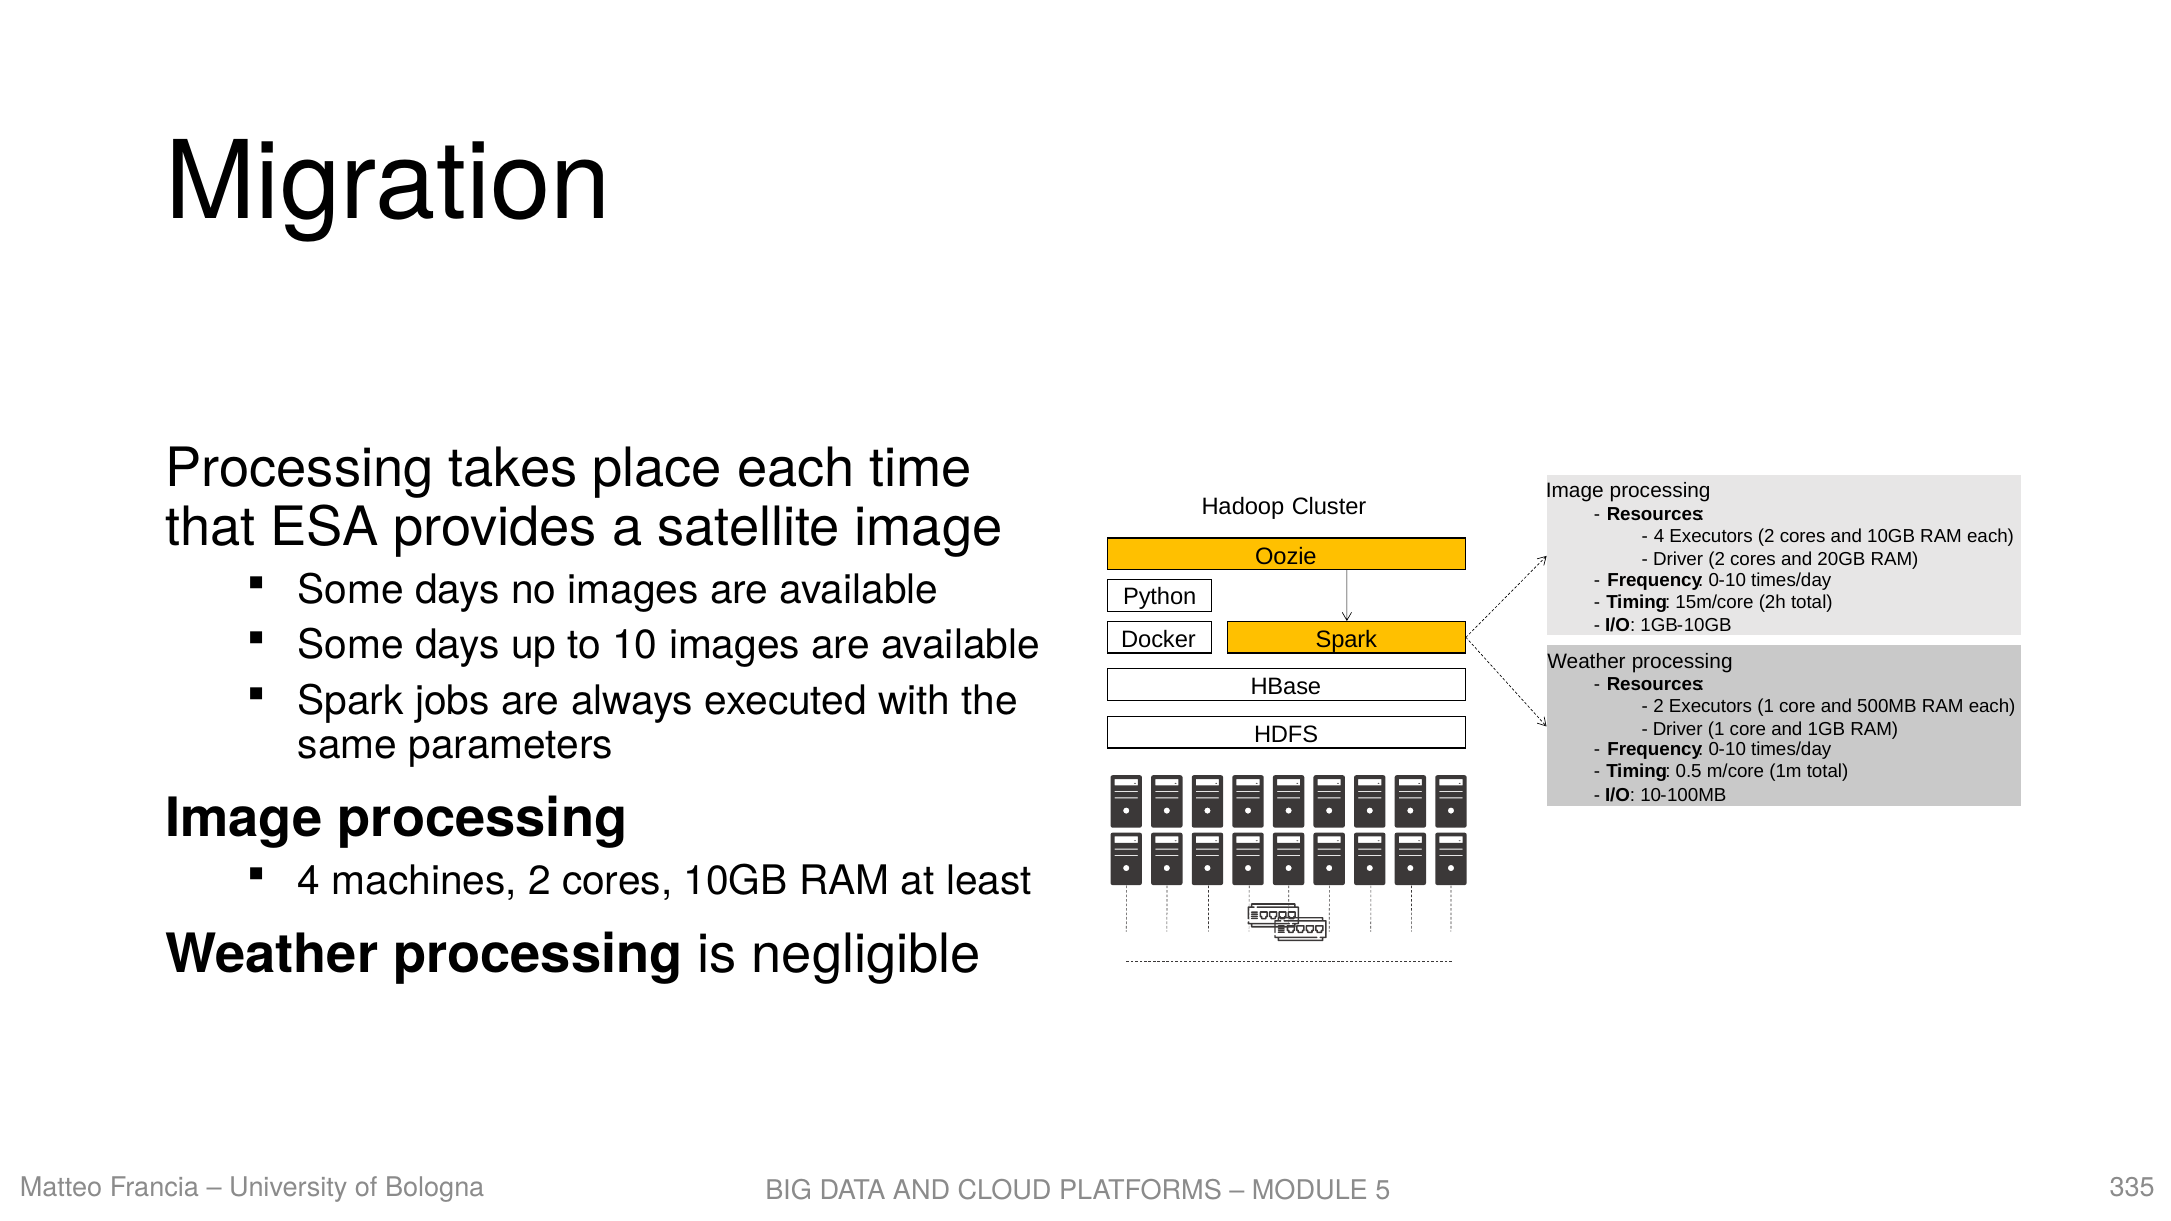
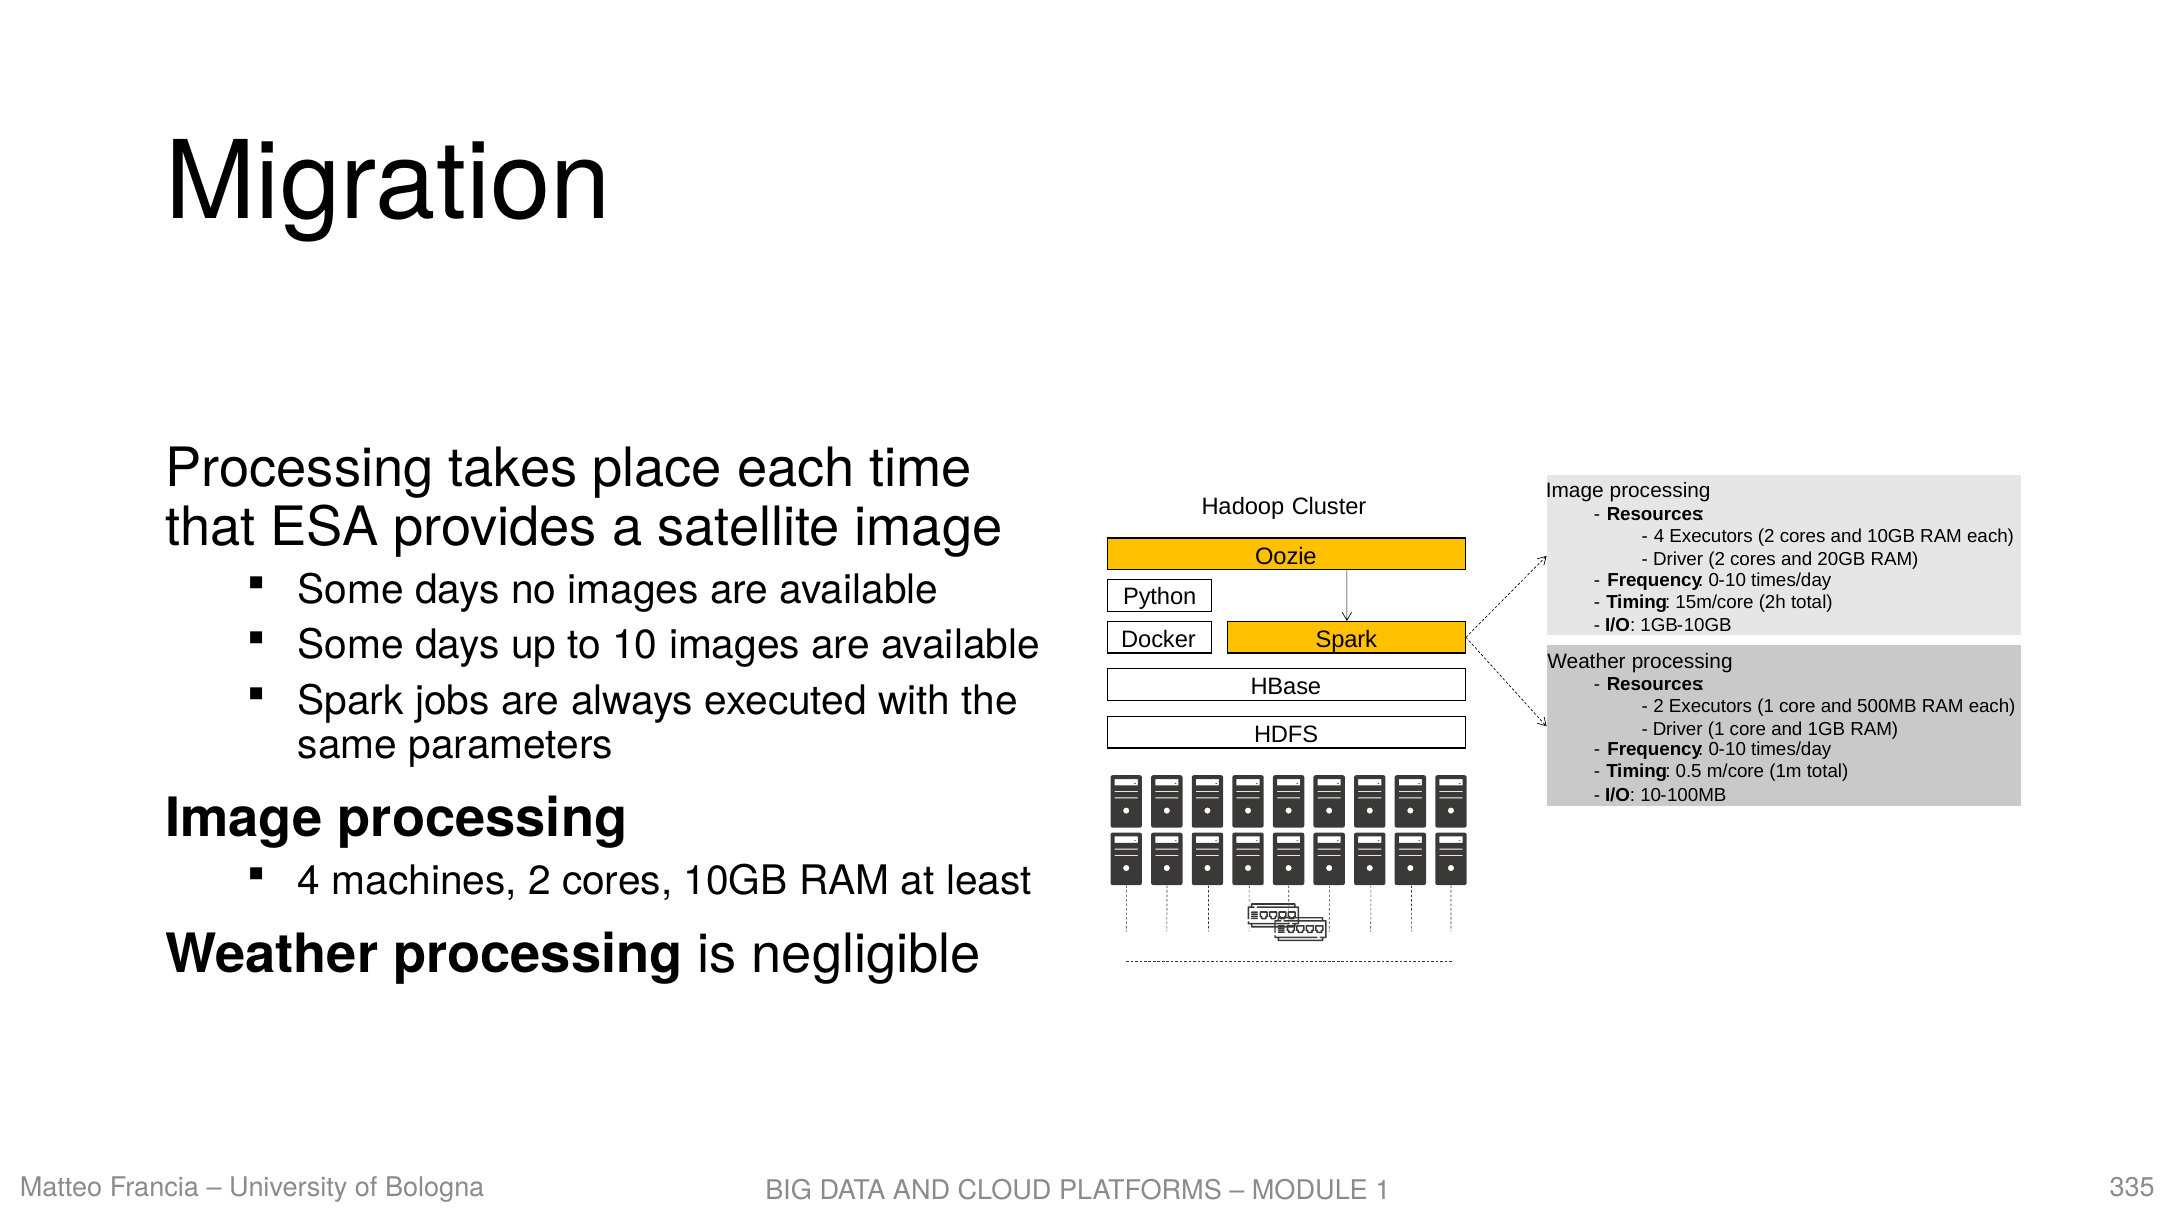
5 at (1383, 1190): 5 -> 1
